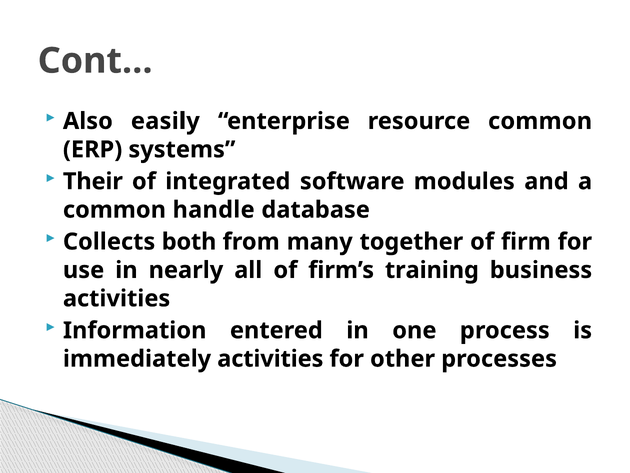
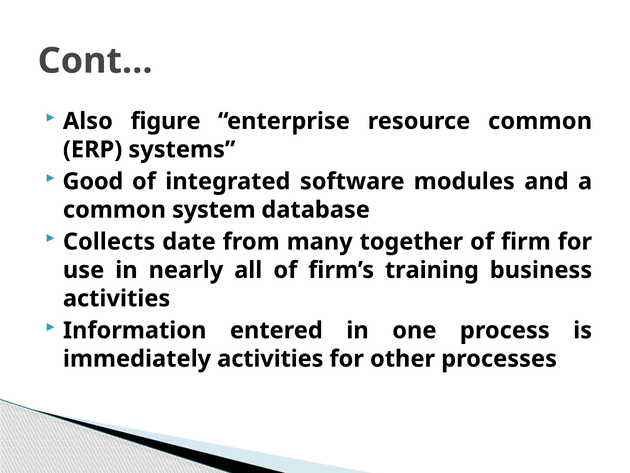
easily: easily -> figure
Their: Their -> Good
handle: handle -> system
both: both -> date
